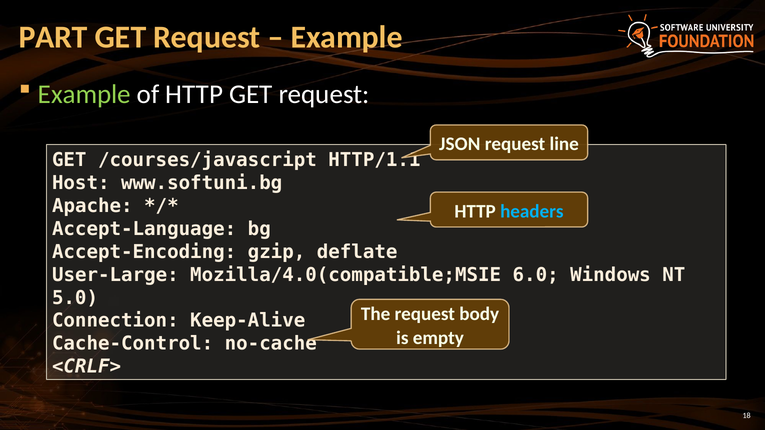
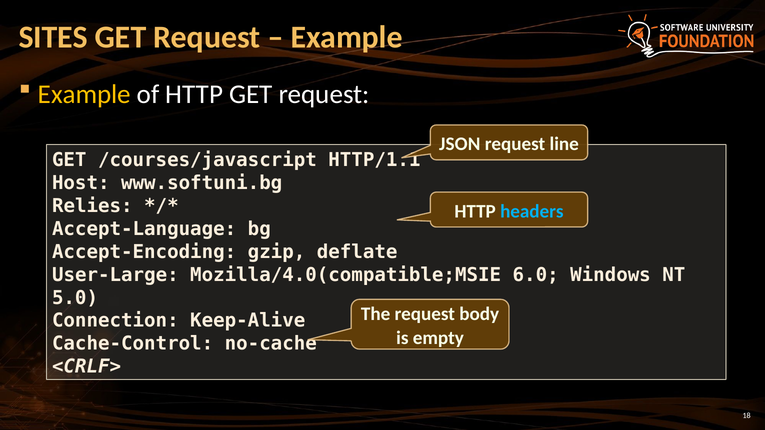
PART: PART -> SITES
Example at (84, 94) colour: light green -> yellow
Apache: Apache -> Relies
